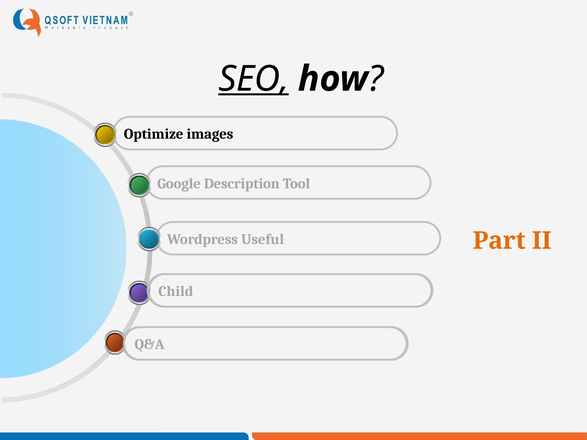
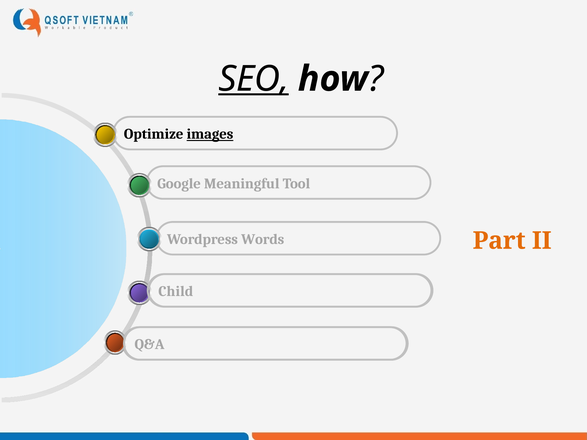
images underline: none -> present
Description: Description -> Meaningful
Useful: Useful -> Words
